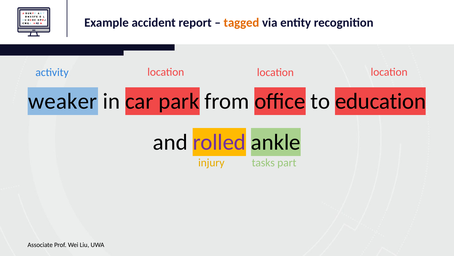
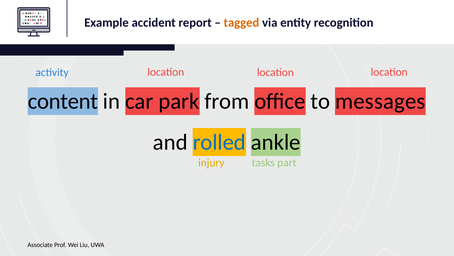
weaker: weaker -> content
education: education -> messages
rolled colour: purple -> blue
